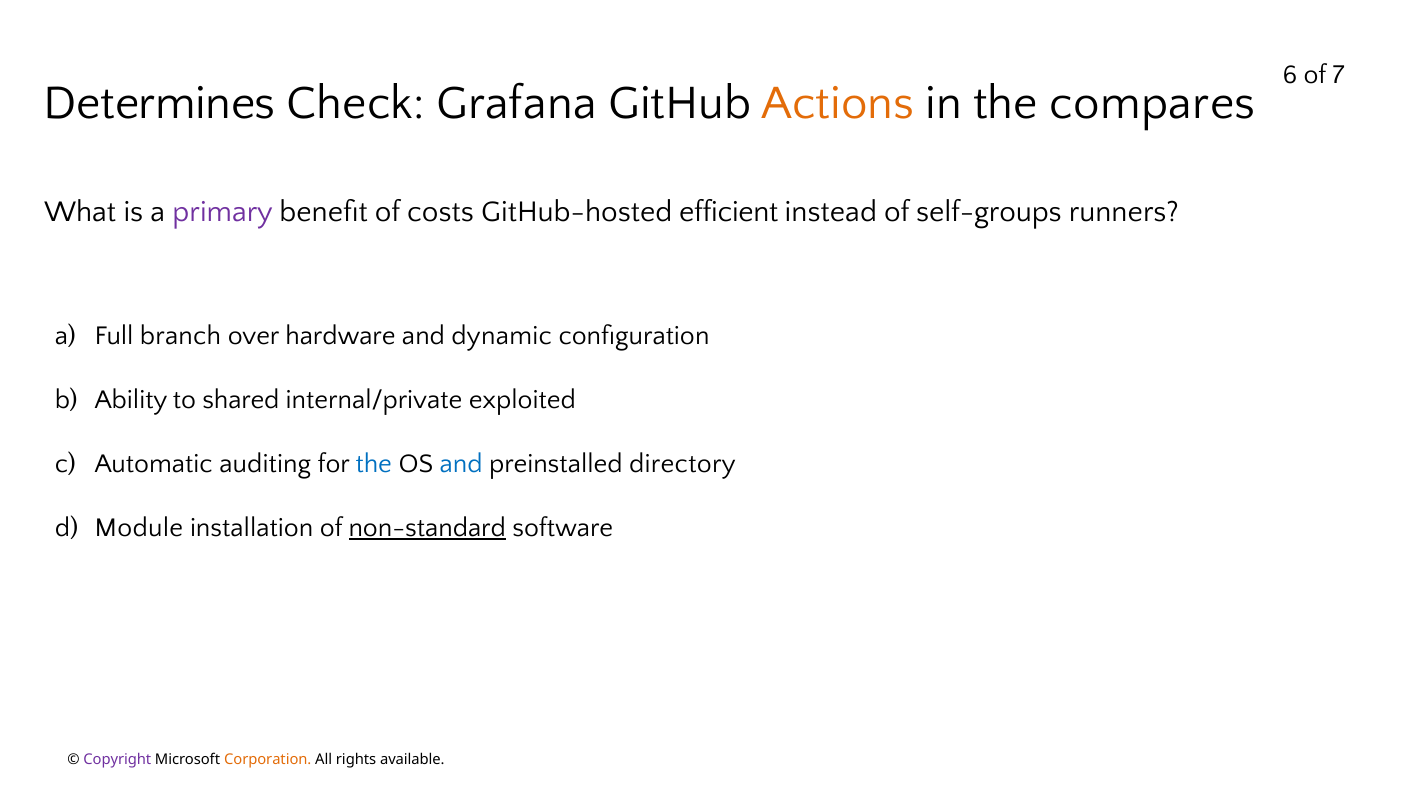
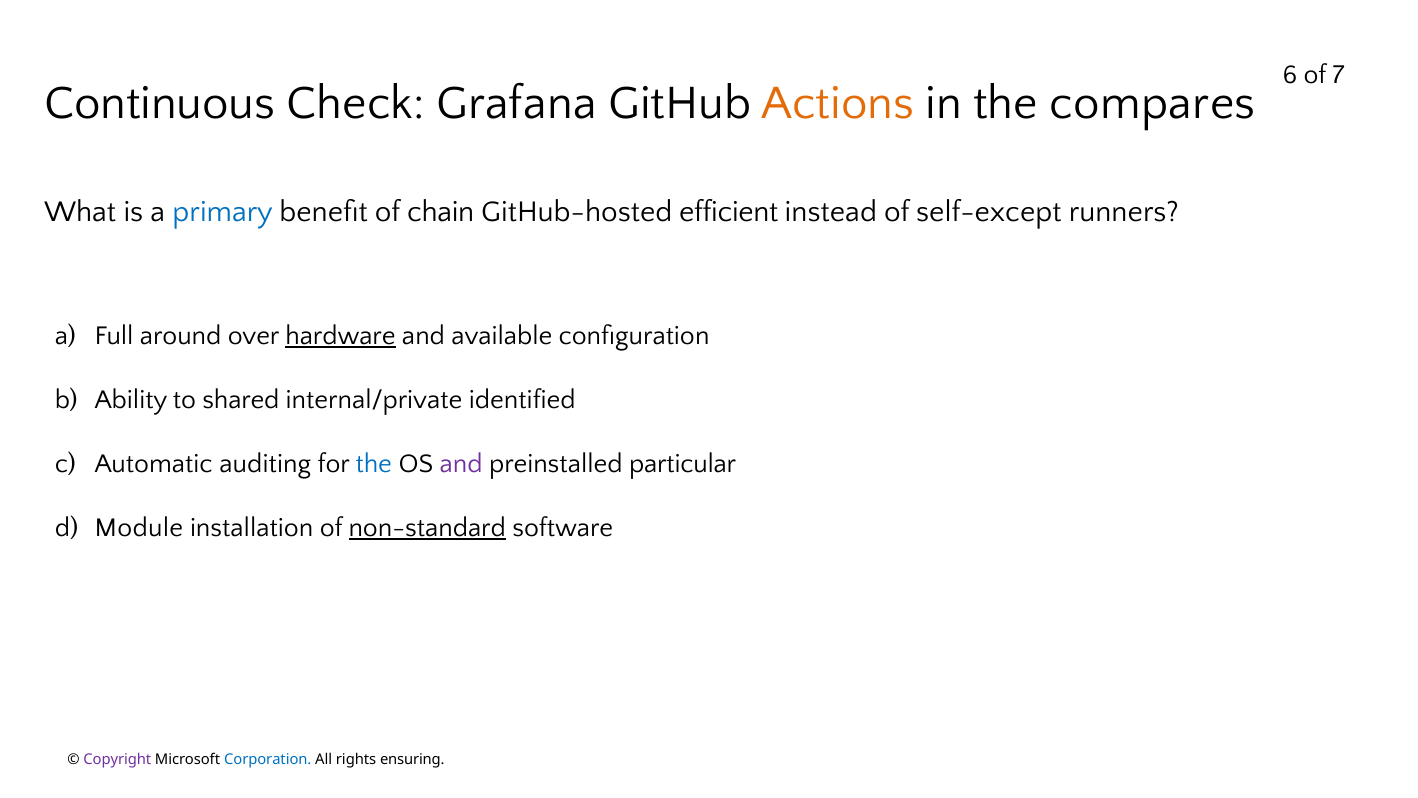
Determines: Determines -> Continuous
primary colour: purple -> blue
costs: costs -> chain
self-groups: self-groups -> self-except
branch: branch -> around
hardware underline: none -> present
dynamic: dynamic -> available
exploited: exploited -> identified
and at (461, 463) colour: blue -> purple
directory: directory -> particular
Corporation colour: orange -> blue
available: available -> ensuring
